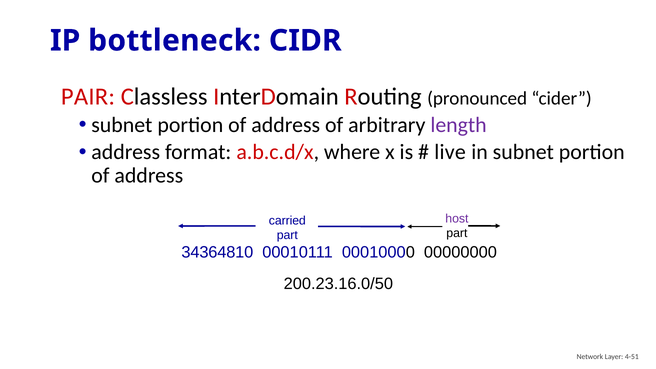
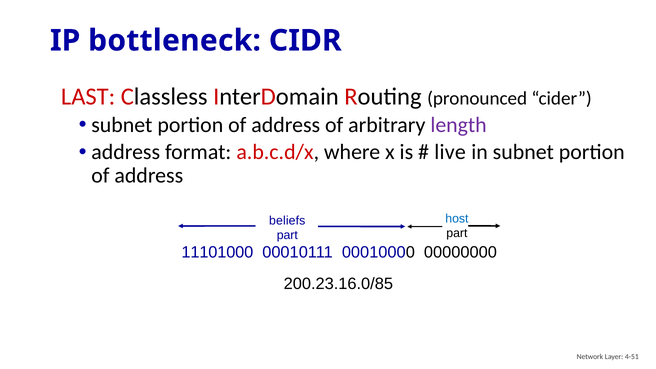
PAIR: PAIR -> LAST
host colour: purple -> blue
carried: carried -> beliefs
34364810: 34364810 -> 11101000
200.23.16.0/50: 200.23.16.0/50 -> 200.23.16.0/85
